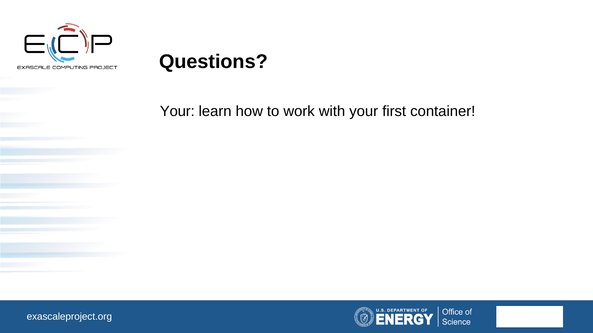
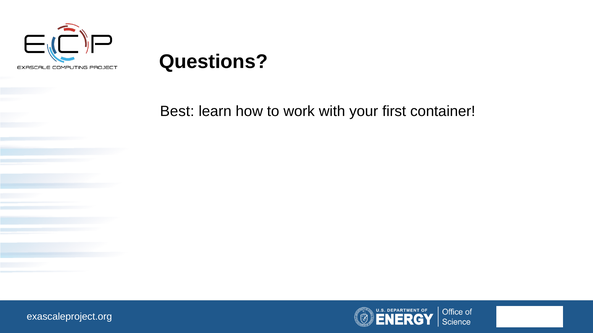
Your at (177, 112): Your -> Best
